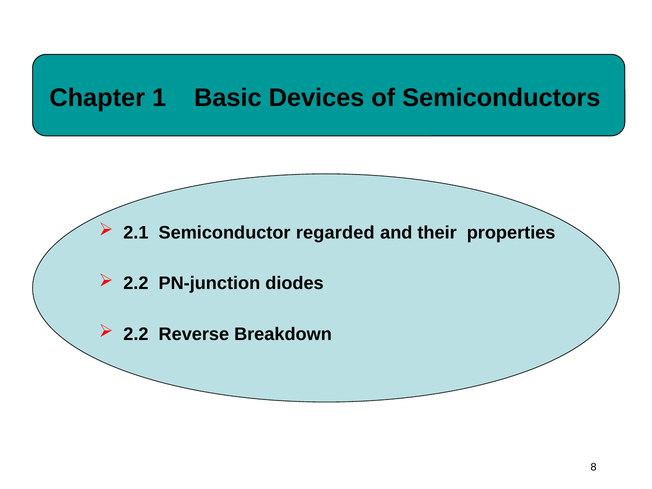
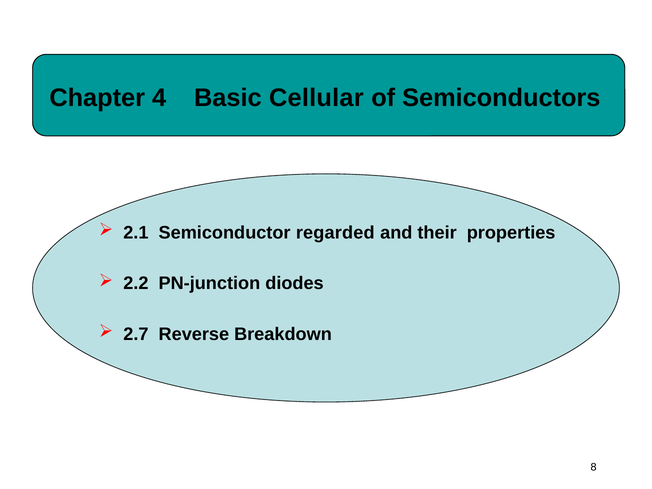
1: 1 -> 4
Devices: Devices -> Cellular
2.2 at (136, 334): 2.2 -> 2.7
